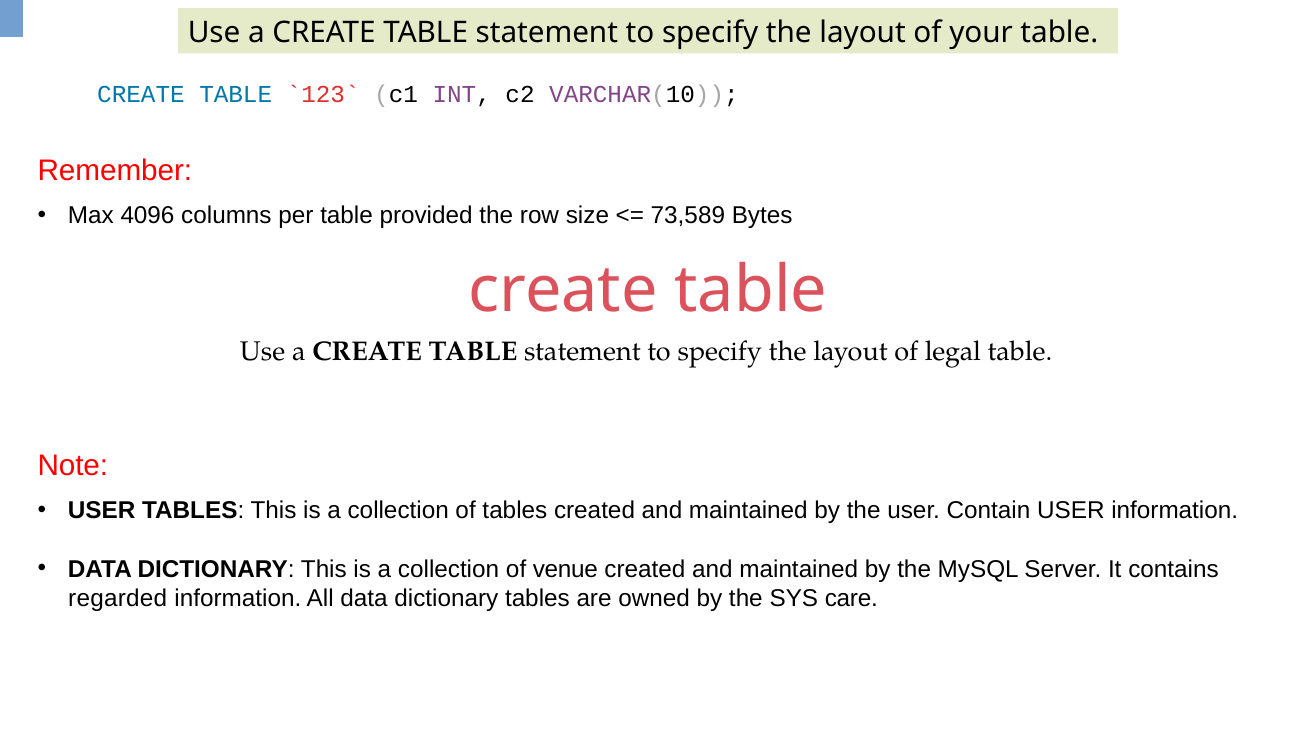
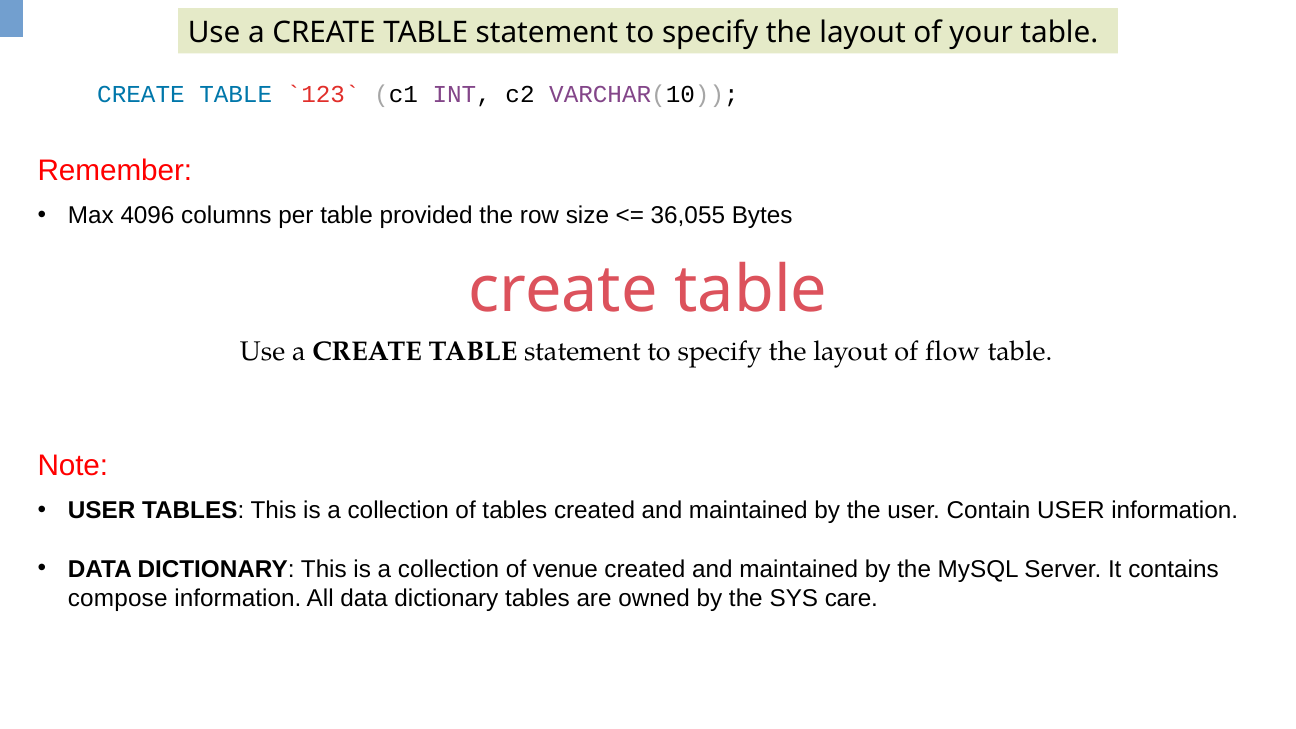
73,589: 73,589 -> 36,055
legal: legal -> flow
regarded: regarded -> compose
